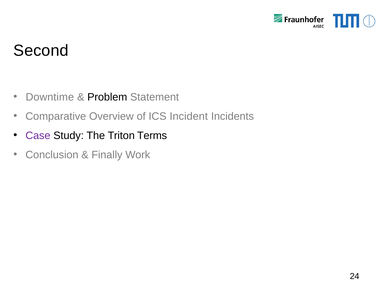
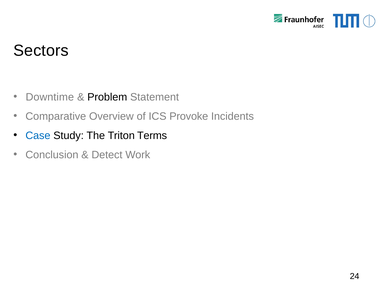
Second: Second -> Sectors
Incident: Incident -> Provoke
Case colour: purple -> blue
Finally: Finally -> Detect
